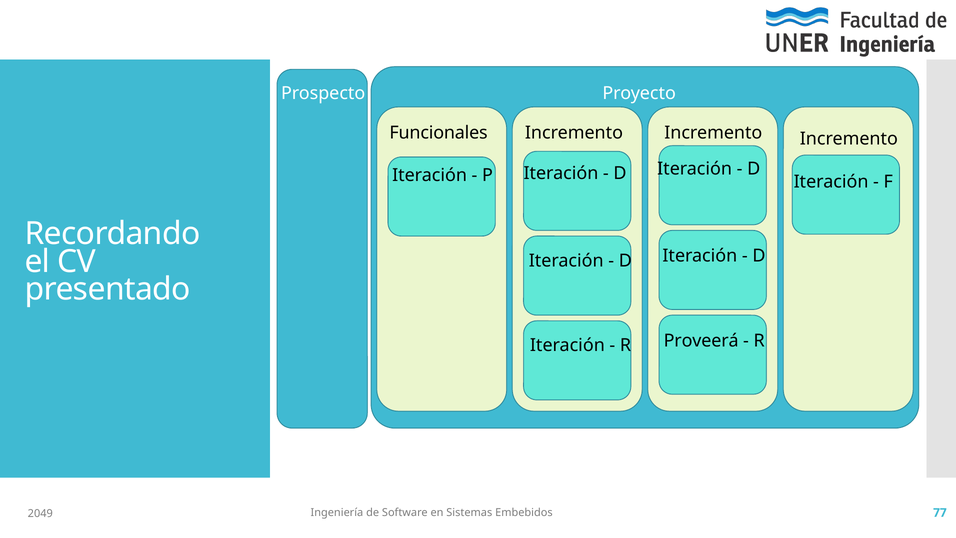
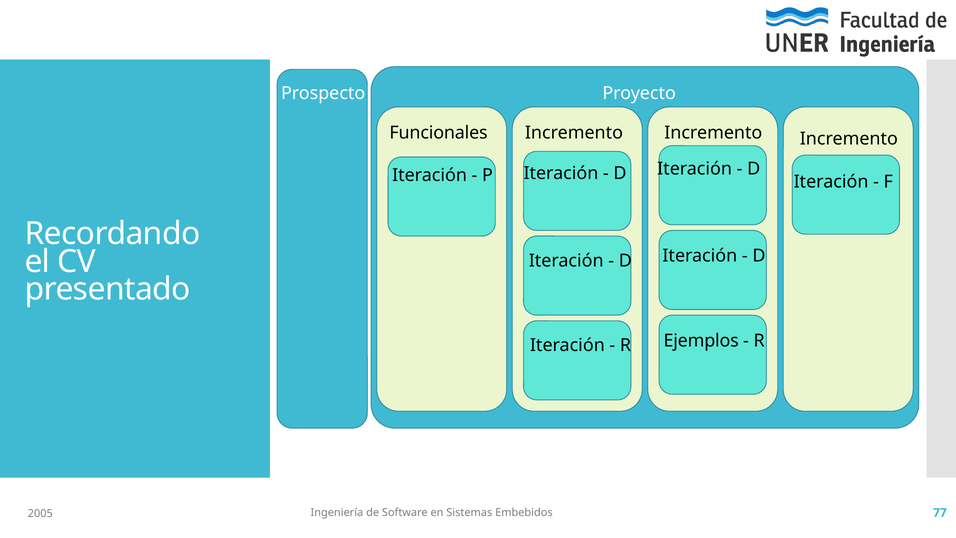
Proveerá: Proveerá -> Ejemplos
2049: 2049 -> 2005
